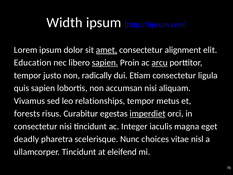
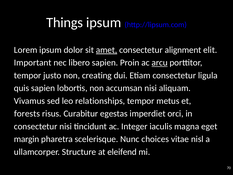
Width: Width -> Things
Education: Education -> Important
sapien at (105, 63) underline: present -> none
radically: radically -> creating
imperdiet underline: present -> none
deadly: deadly -> margin
ullamcorper Tincidunt: Tincidunt -> Structure
